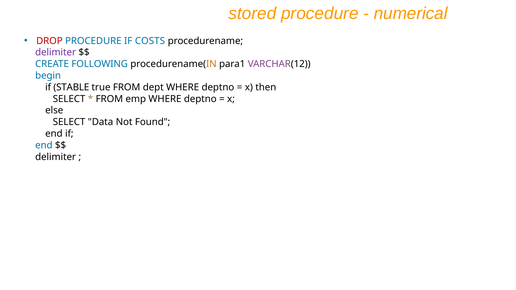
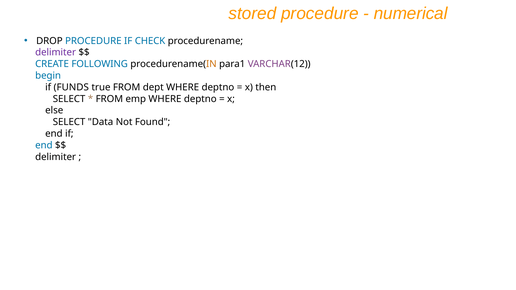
DROP colour: red -> black
COSTS: COSTS -> CHECK
STABLE: STABLE -> FUNDS
